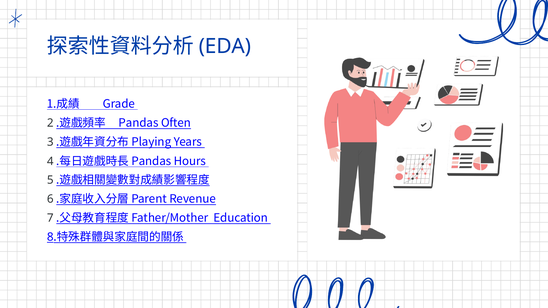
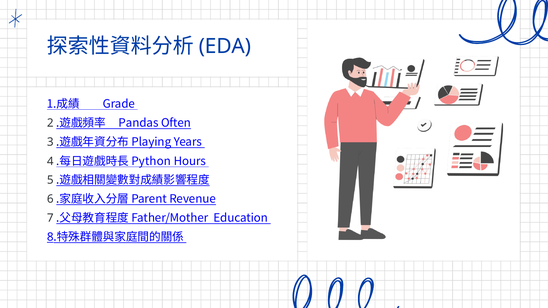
Pandas at (151, 161): Pandas -> Python
